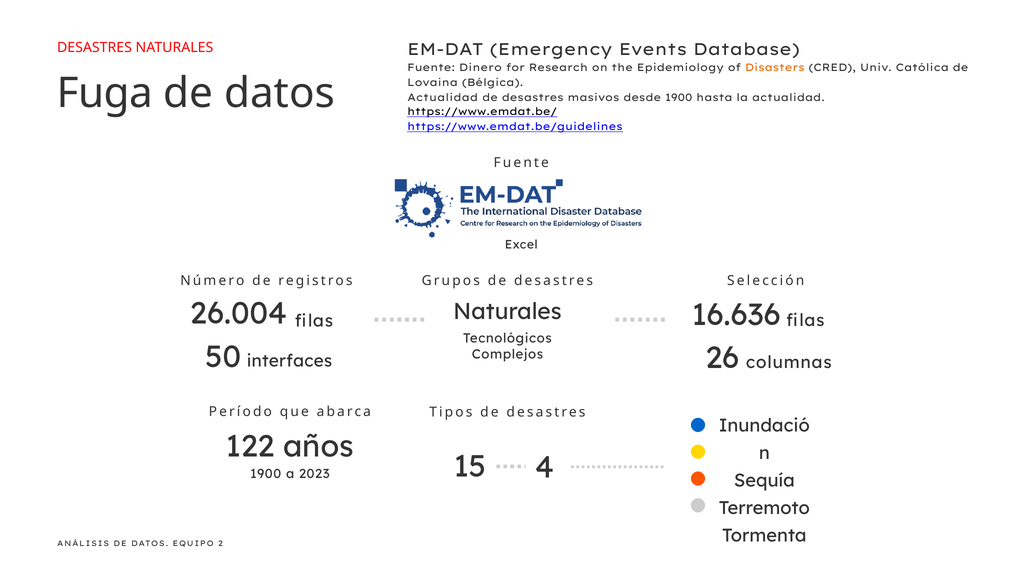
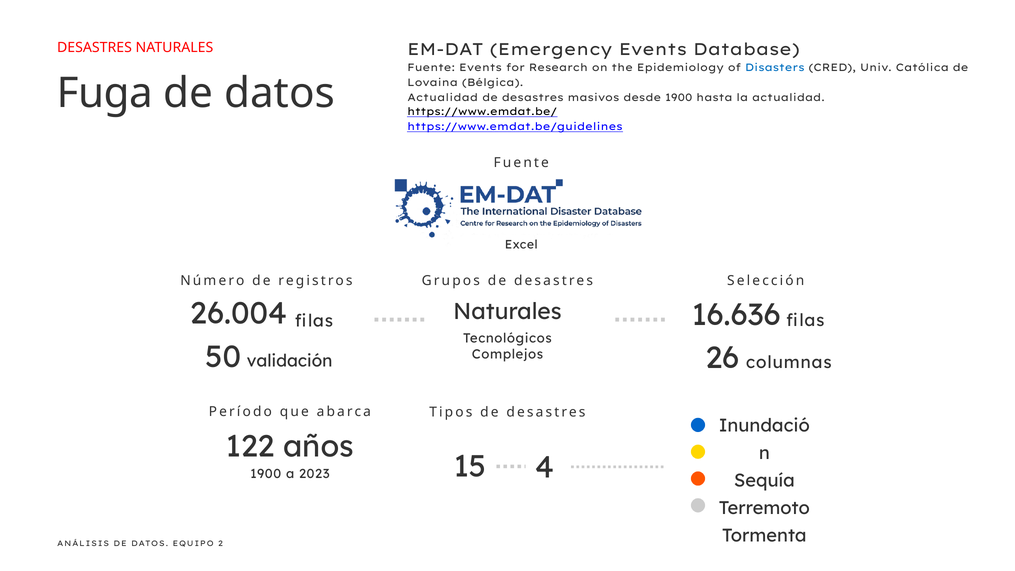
Fuente Dinero: Dinero -> Events
Disasters colour: orange -> blue
interfaces: interfaces -> validación
